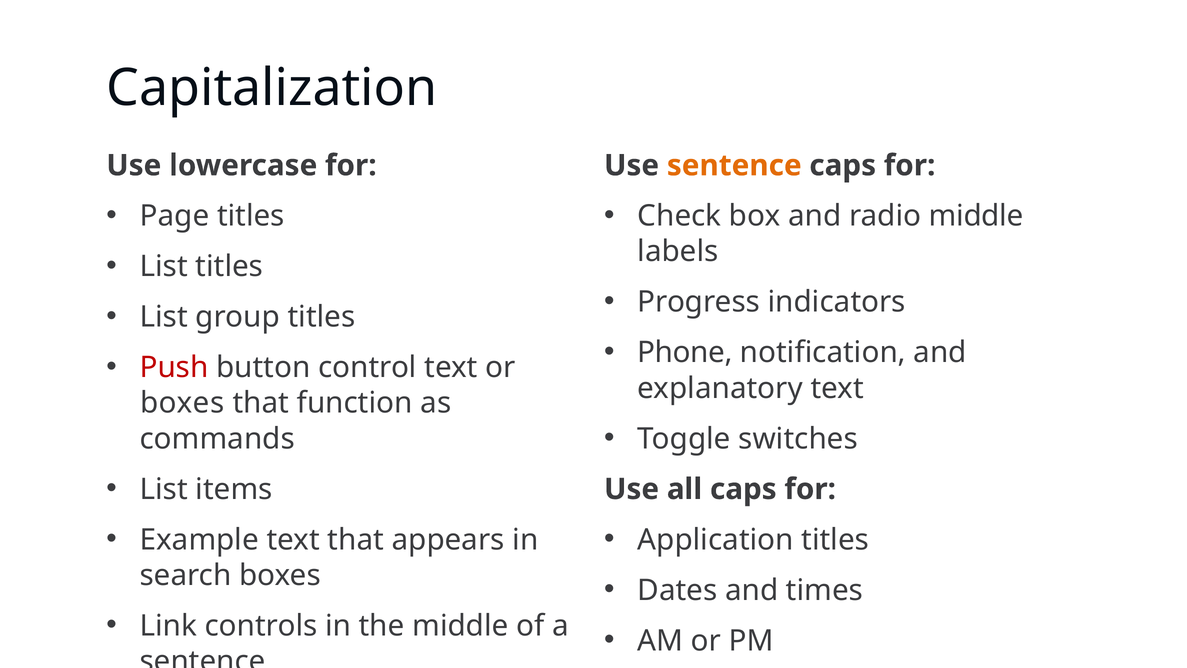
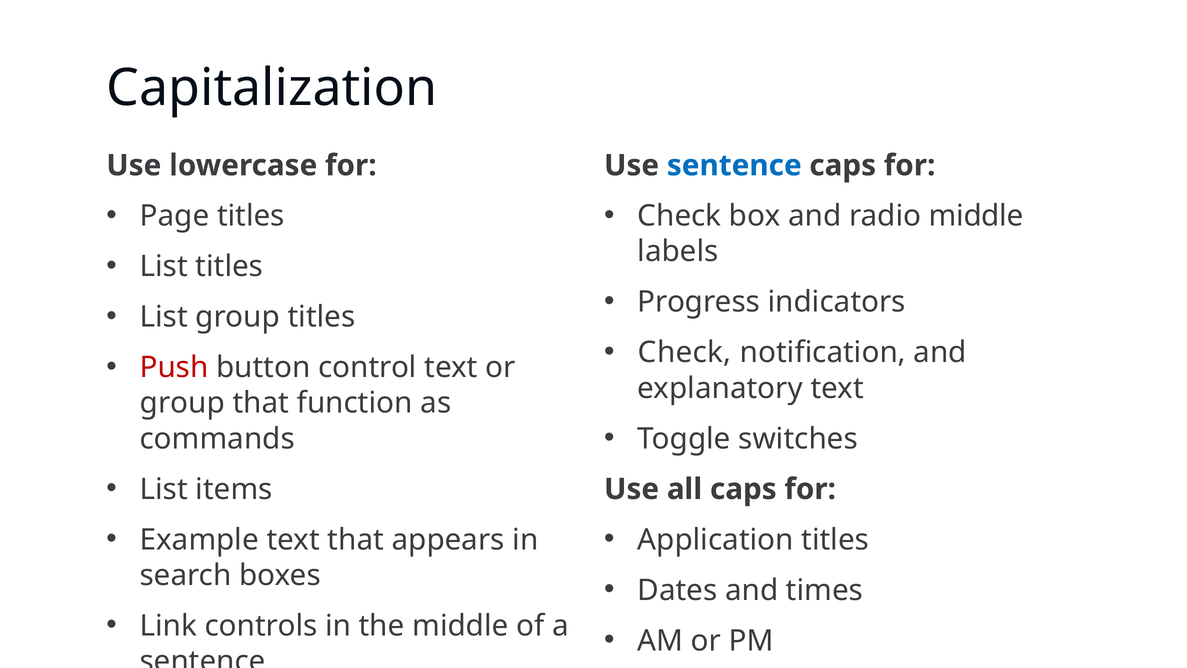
sentence at (734, 165) colour: orange -> blue
Phone at (685, 352): Phone -> Check
boxes at (182, 403): boxes -> group
